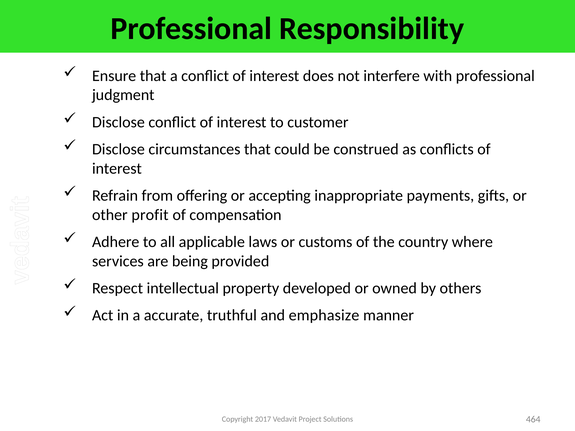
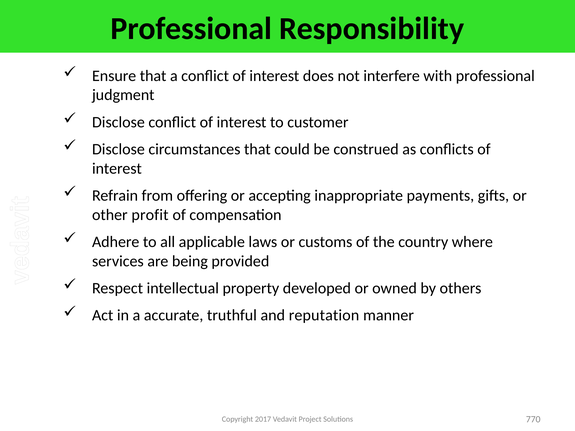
emphasize: emphasize -> reputation
464: 464 -> 770
